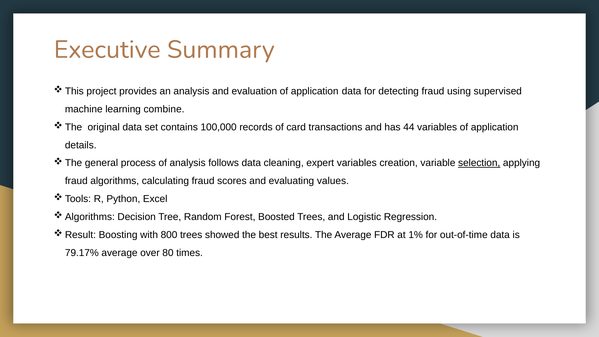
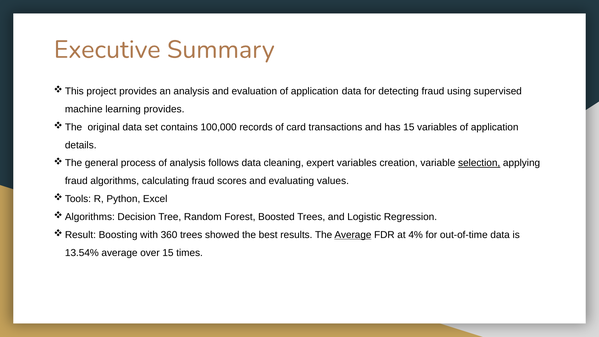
learning combine: combine -> provides
has 44: 44 -> 15
800: 800 -> 360
Average at (353, 235) underline: none -> present
1%: 1% -> 4%
79.17%: 79.17% -> 13.54%
over 80: 80 -> 15
